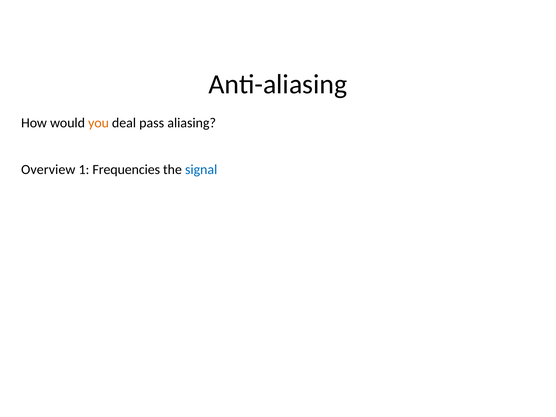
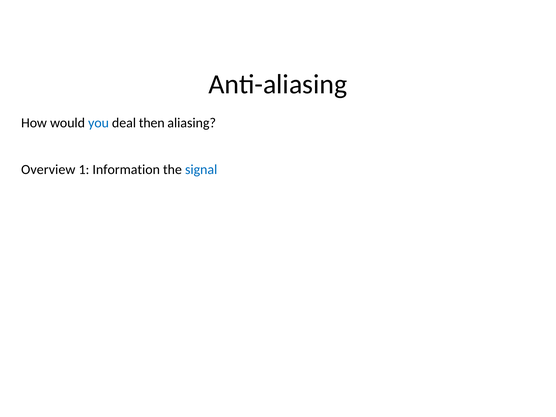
you colour: orange -> blue
pass: pass -> then
Frequencies: Frequencies -> Information
